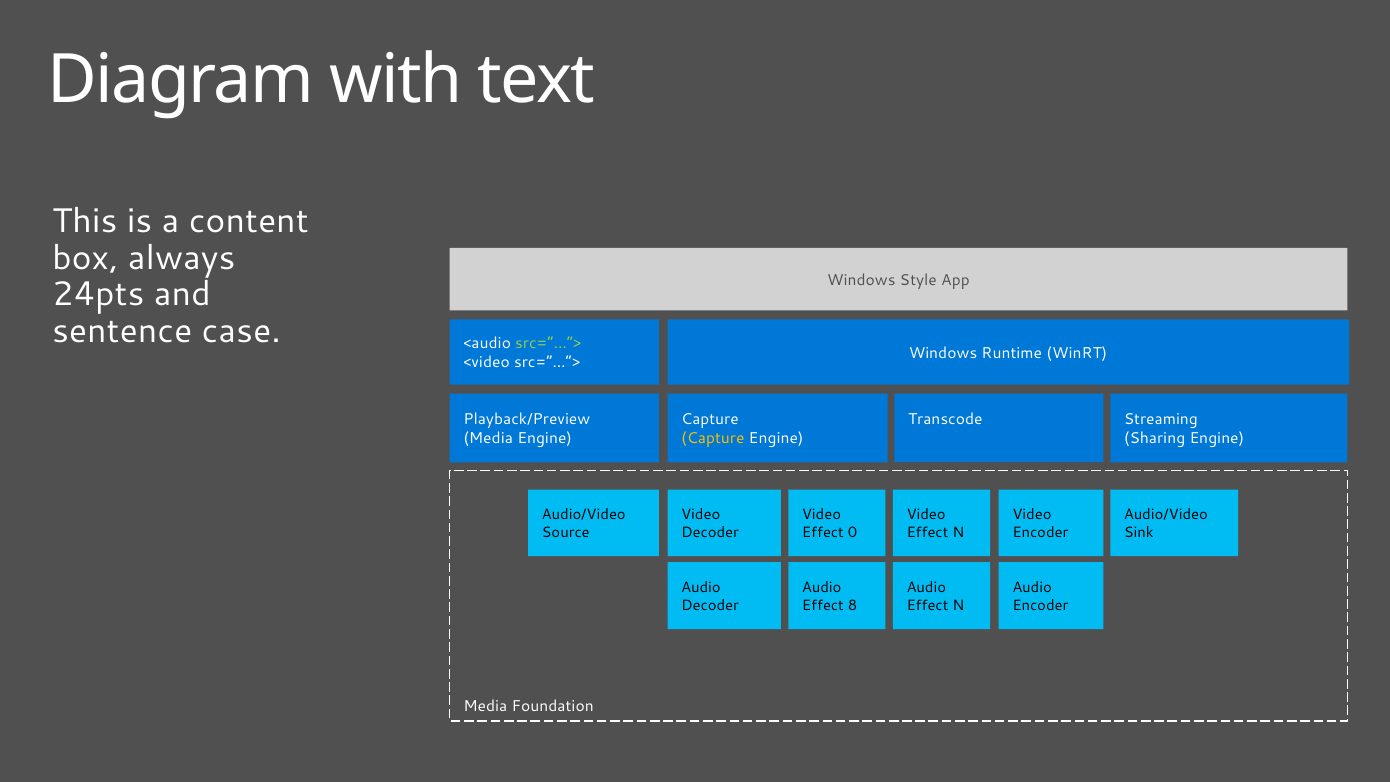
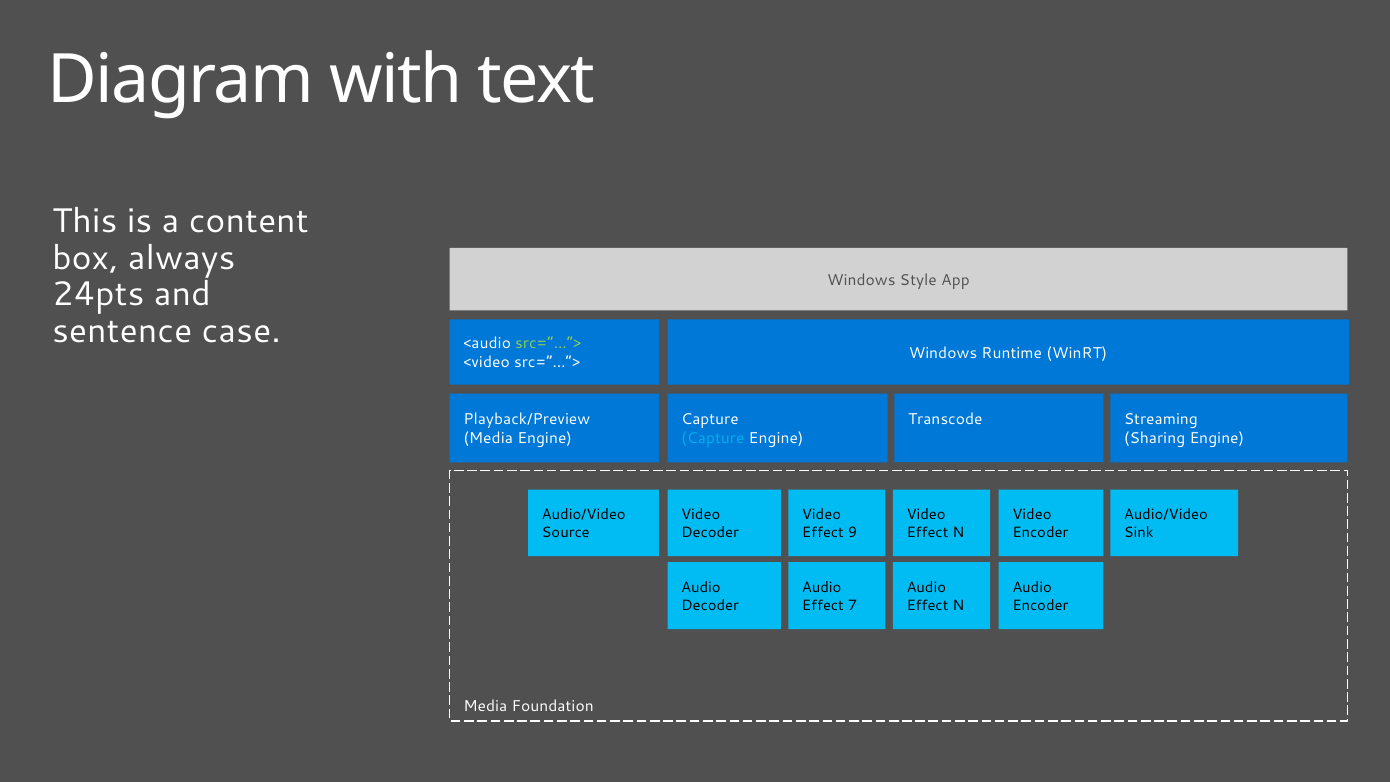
Capture at (713, 438) colour: yellow -> light blue
0: 0 -> 9
8: 8 -> 7
